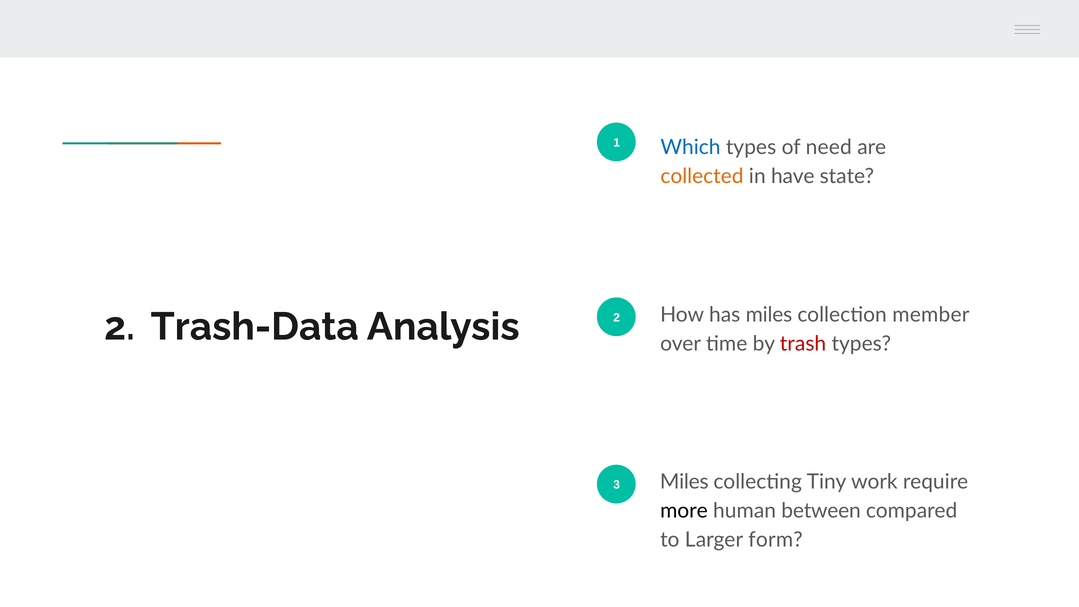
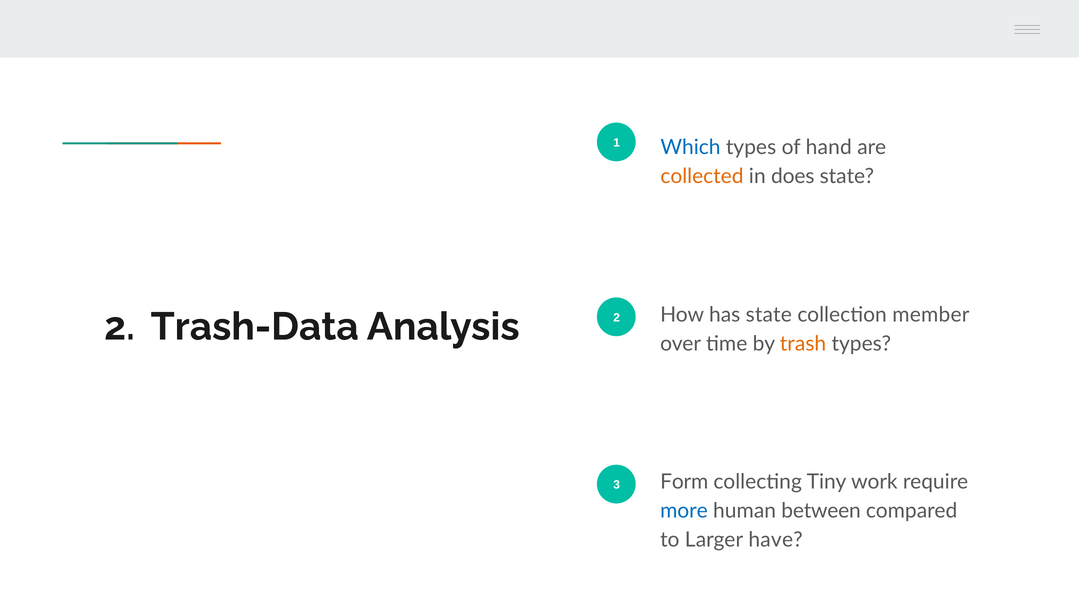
need: need -> hand
have: have -> does
has miles: miles -> state
trash colour: red -> orange
3 Miles: Miles -> Form
more colour: black -> blue
form: form -> have
